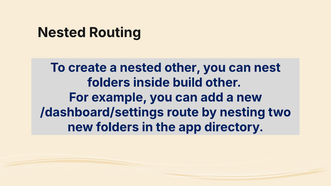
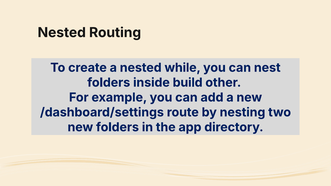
nested other: other -> while
